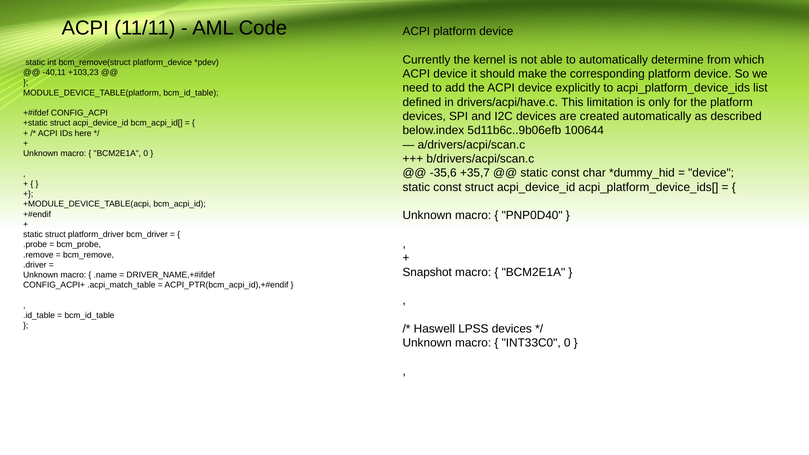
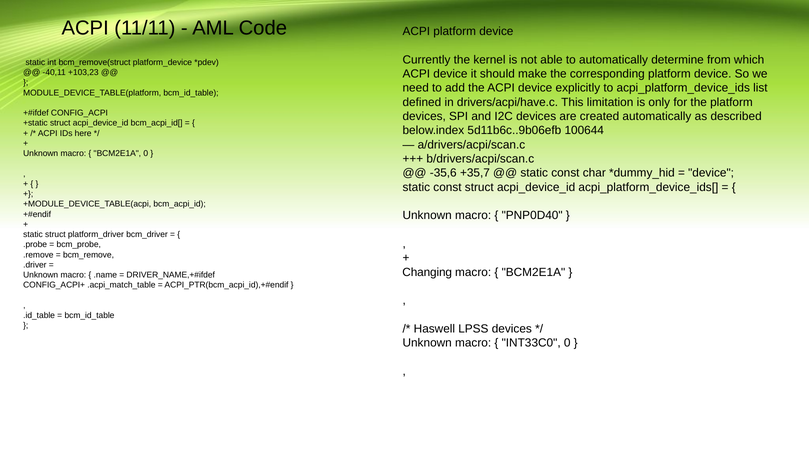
Snapshot: Snapshot -> Changing
